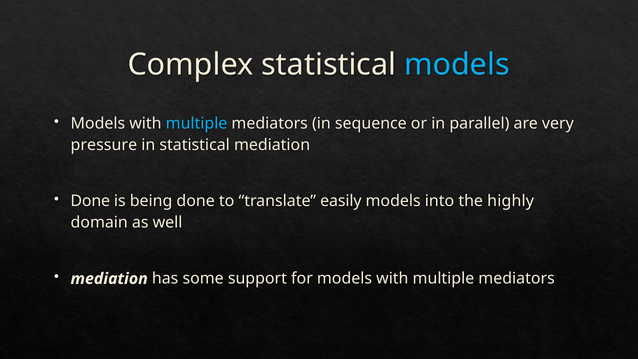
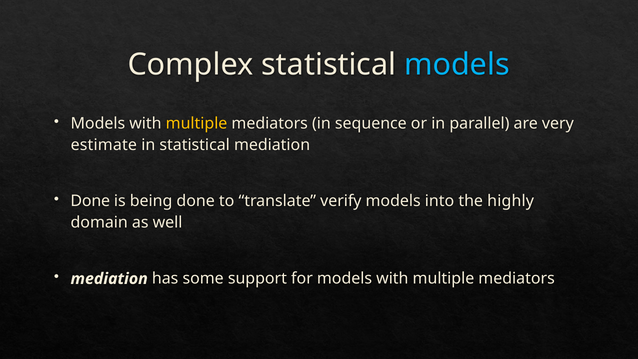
multiple at (197, 124) colour: light blue -> yellow
pressure: pressure -> estimate
easily: easily -> verify
